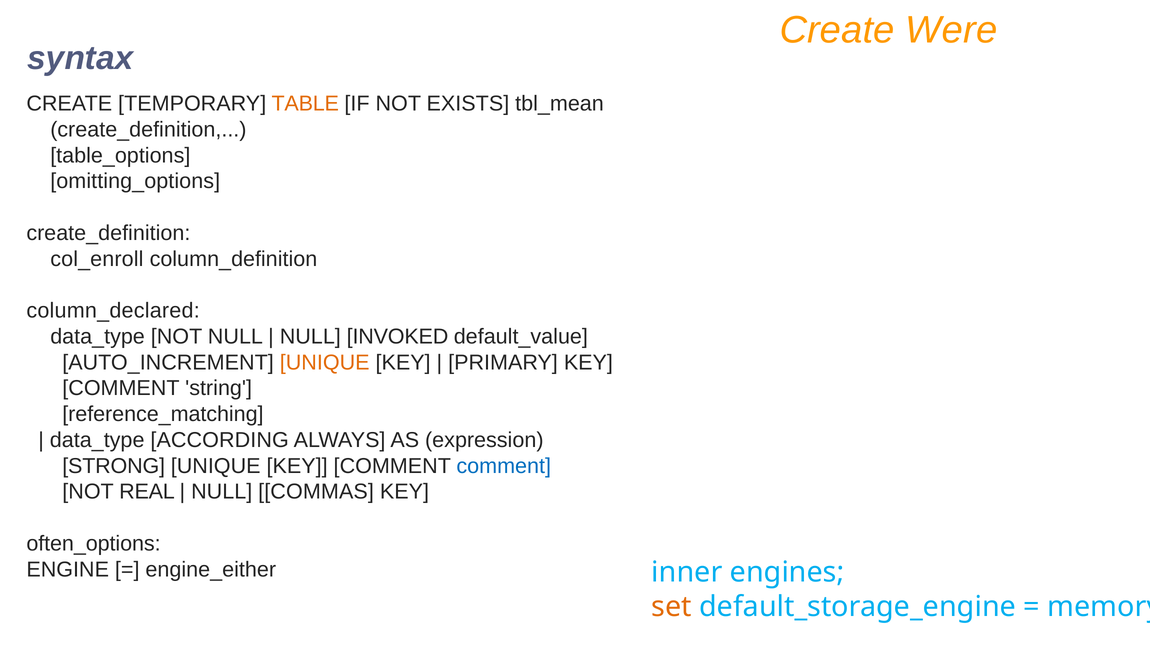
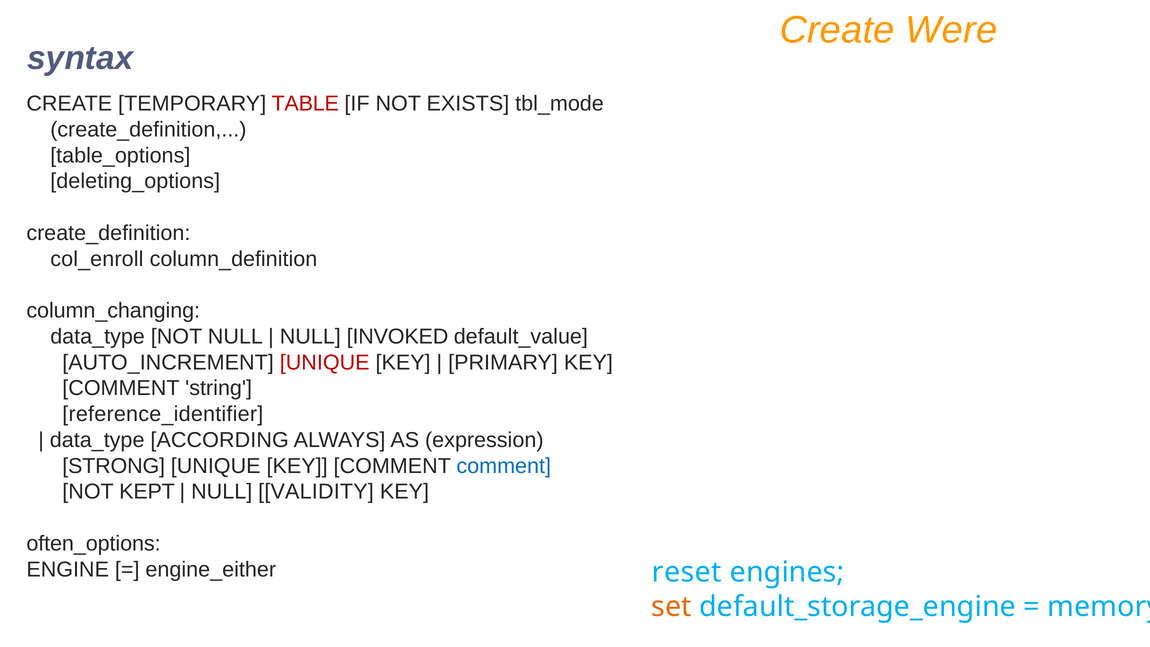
TABLE colour: orange -> red
tbl_mean: tbl_mean -> tbl_mode
omitting_options: omitting_options -> deleting_options
column_declared: column_declared -> column_changing
UNIQUE at (325, 362) colour: orange -> red
reference_matching: reference_matching -> reference_identifier
REAL: REAL -> KEPT
COMMAS: COMMAS -> VALIDITY
inner: inner -> reset
